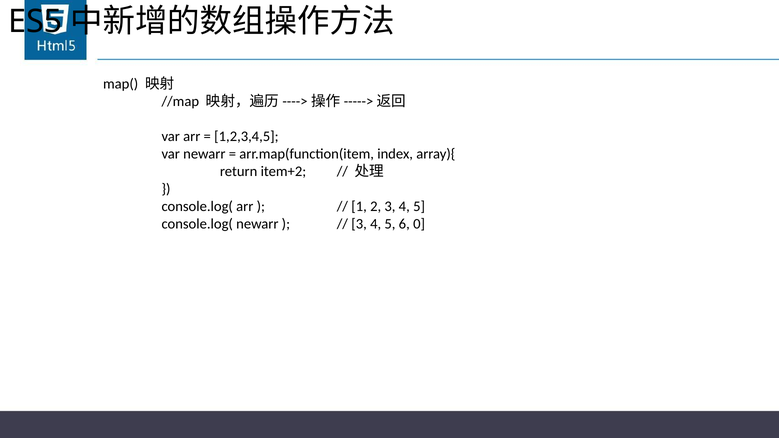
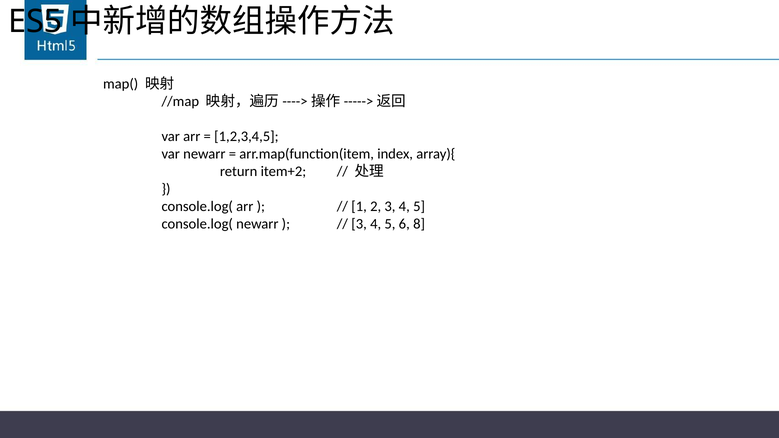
0: 0 -> 8
